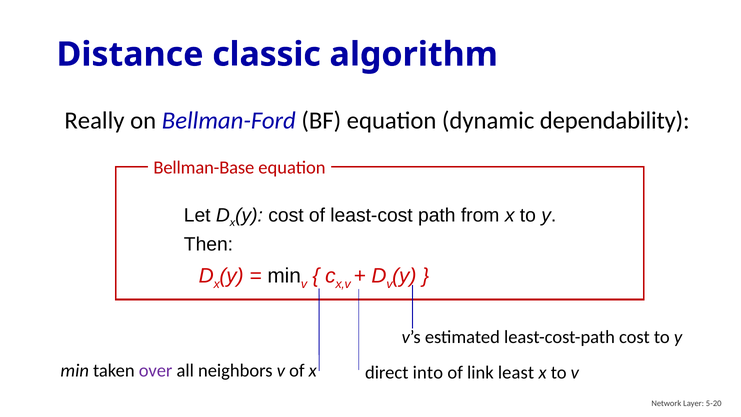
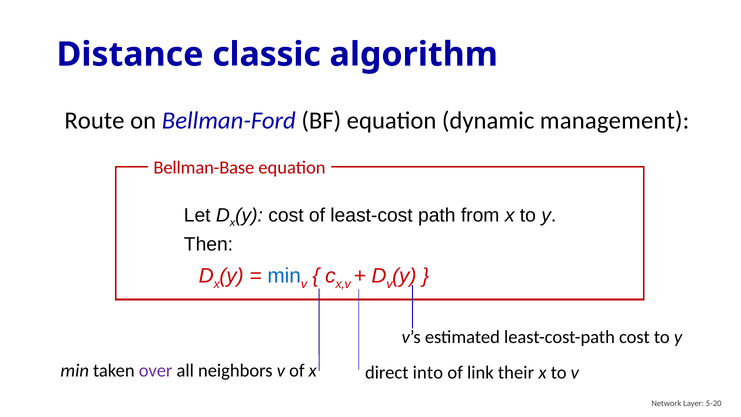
Really: Really -> Route
dependability: dependability -> management
min at (284, 276) colour: black -> blue
least: least -> their
